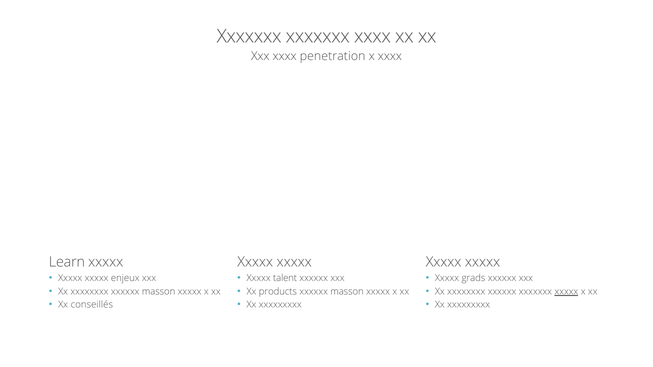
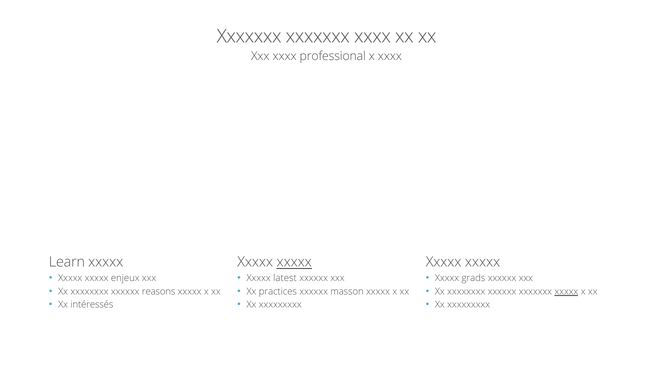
penetration: penetration -> professional
xxxxx at (294, 262) underline: none -> present
talent: talent -> latest
xxxxxxxx xxxxxx masson: masson -> reasons
products: products -> practices
conseillés: conseillés -> intéressés
